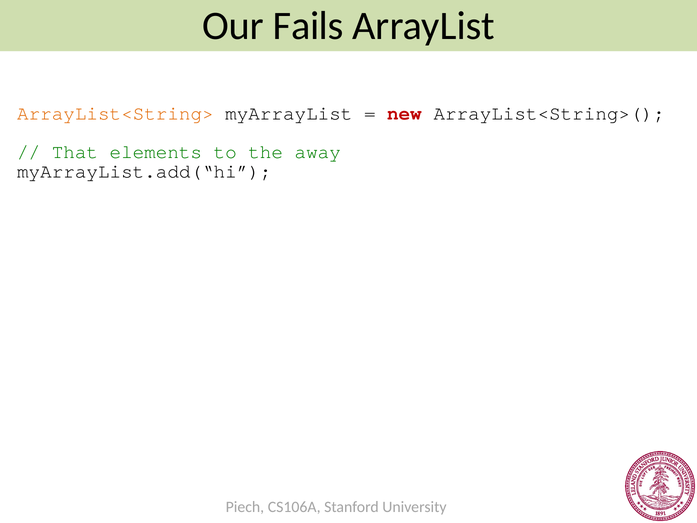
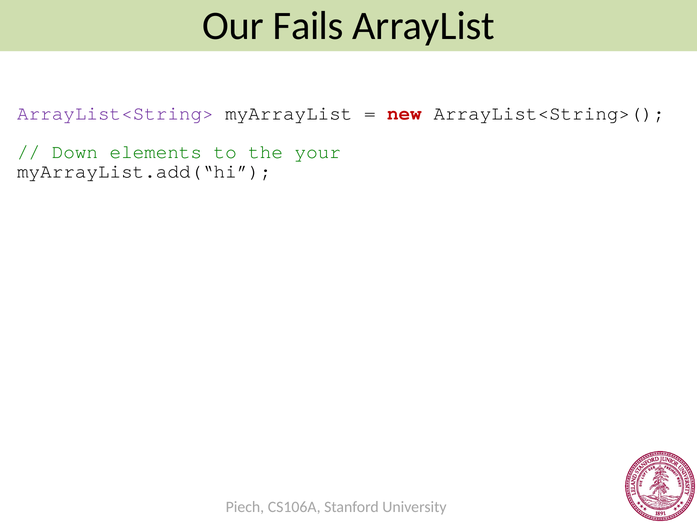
ArrayList<String> colour: orange -> purple
That: That -> Down
away: away -> your
